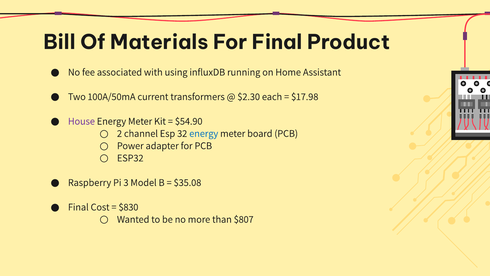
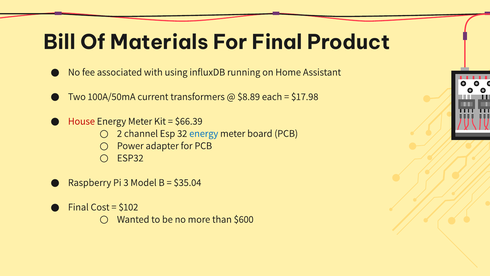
$2.30: $2.30 -> $8.89
House colour: purple -> red
$54.90: $54.90 -> $66.39
$35.08: $35.08 -> $35.04
$830: $830 -> $102
$807: $807 -> $600
